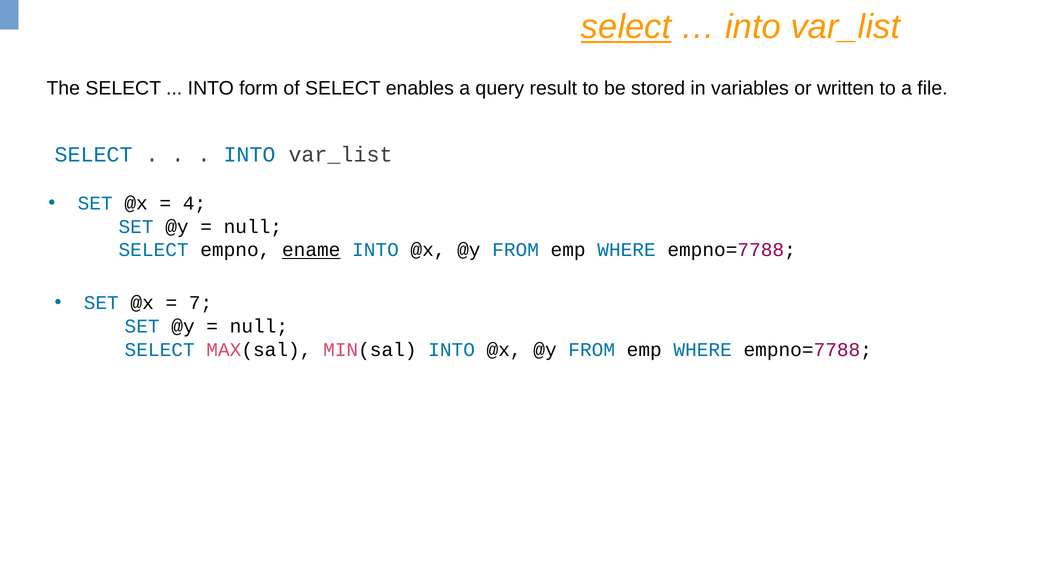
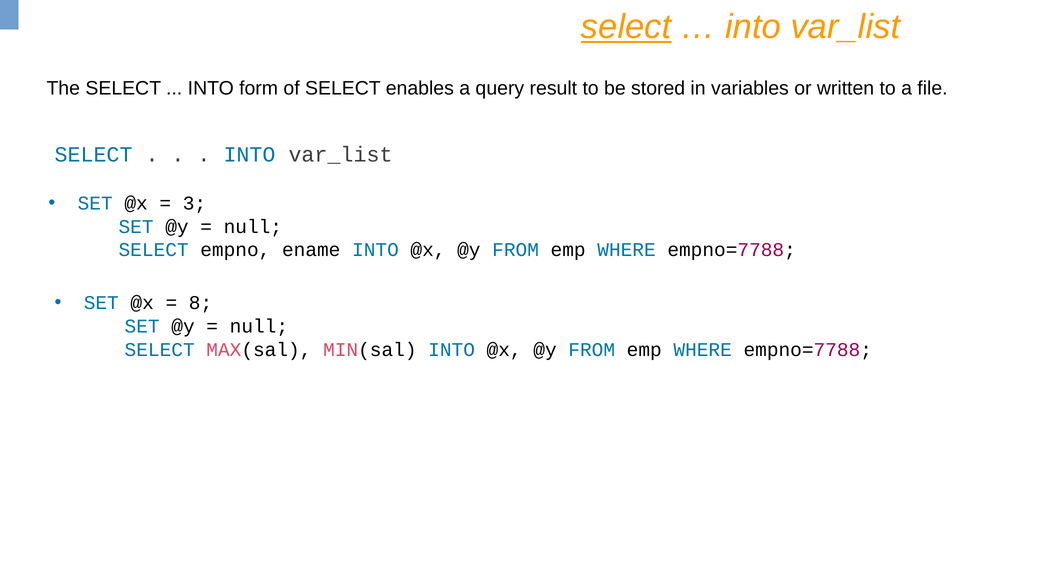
4: 4 -> 3
ename underline: present -> none
7: 7 -> 8
